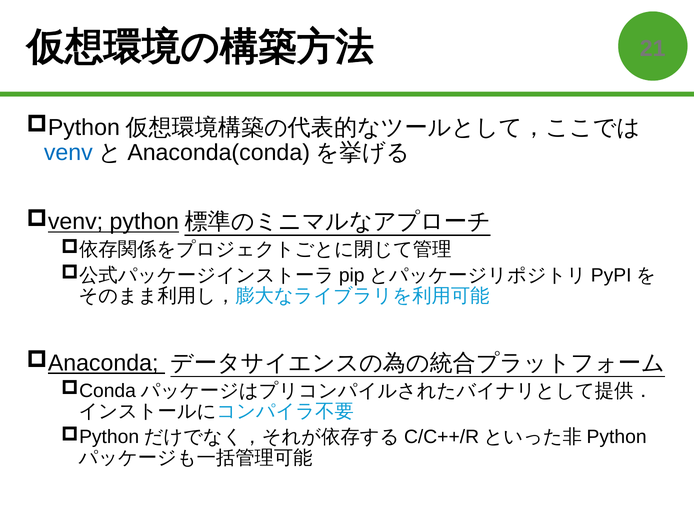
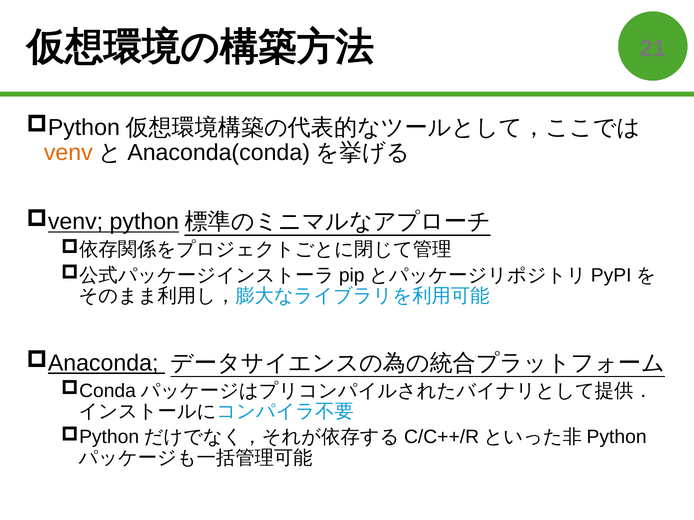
venv colour: blue -> orange
